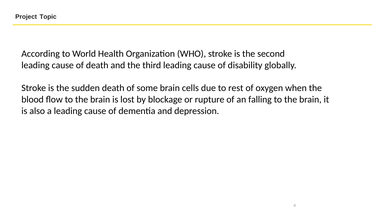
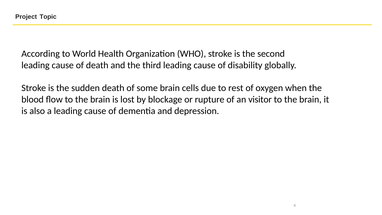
falling: falling -> visitor
